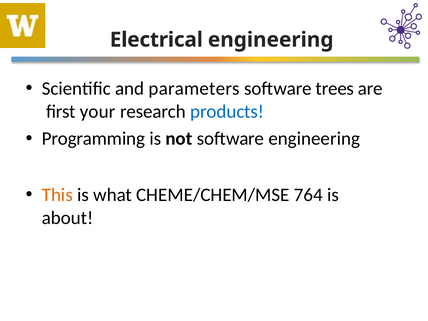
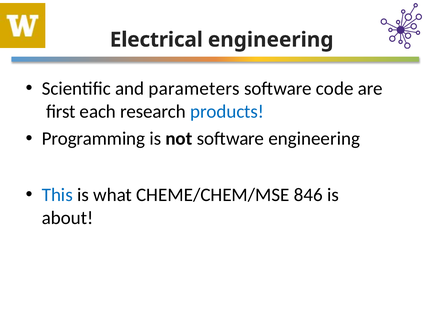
trees: trees -> code
your: your -> each
This colour: orange -> blue
764: 764 -> 846
